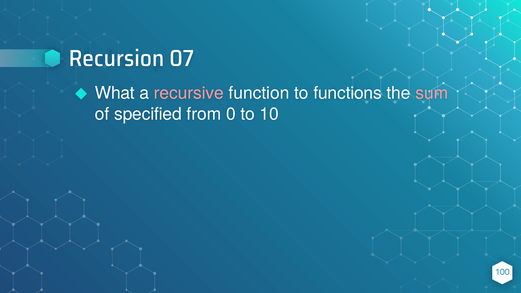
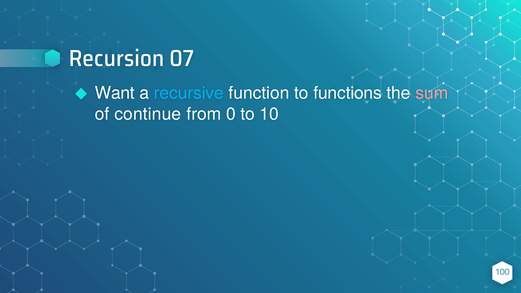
What: What -> Want
recursive colour: pink -> light blue
specified: specified -> continue
